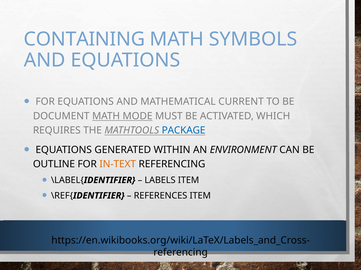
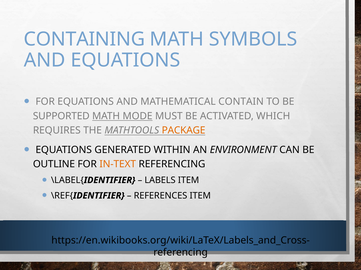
CURRENT: CURRENT -> CONTAIN
DOCUMENT: DOCUMENT -> SUPPORTED
PACKAGE colour: blue -> orange
